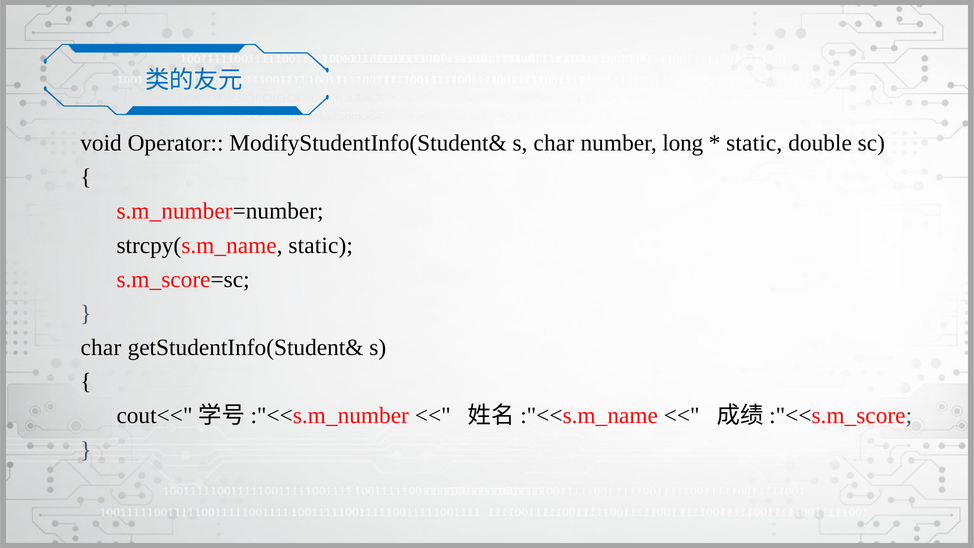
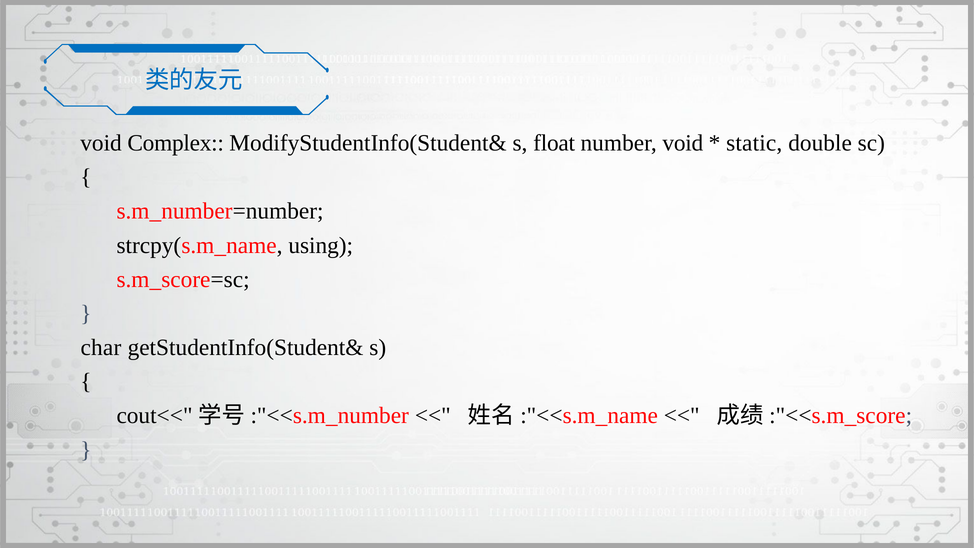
Operator: Operator -> Complex
s char: char -> float
number long: long -> void
strcpy(s.m_name static: static -> using
